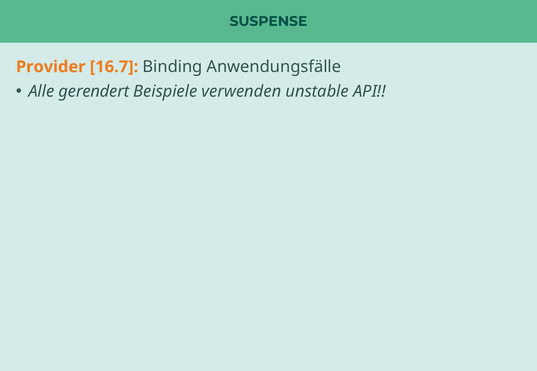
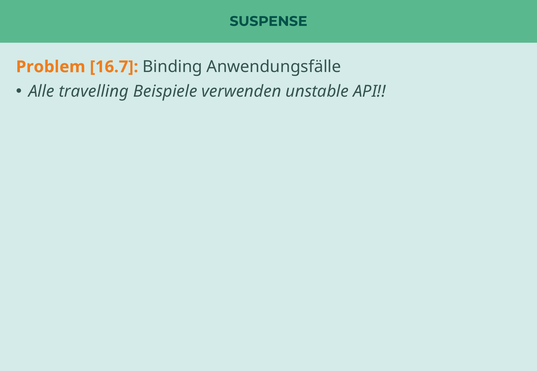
Provider: Provider -> Problem
gerendert: gerendert -> travelling
